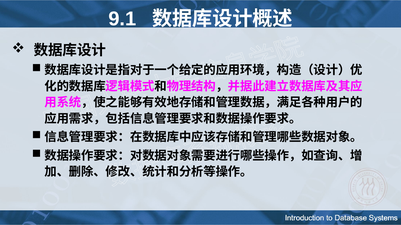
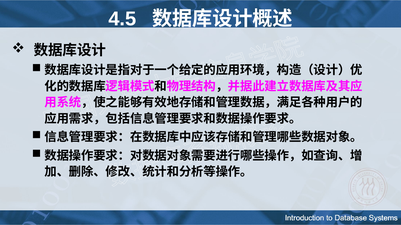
9.1: 9.1 -> 4.5
